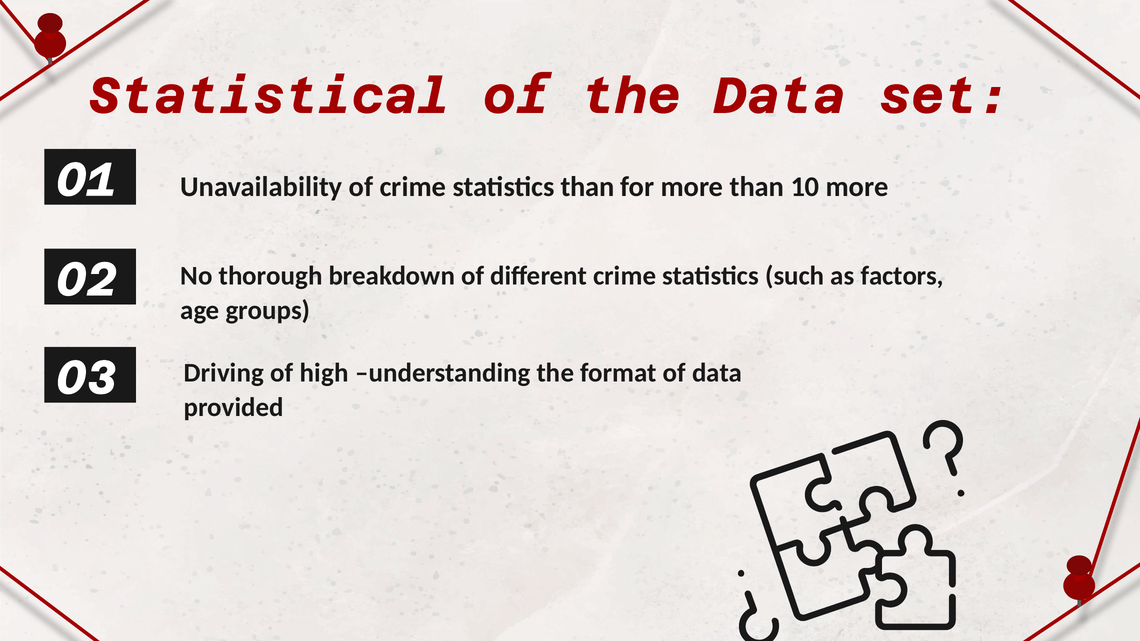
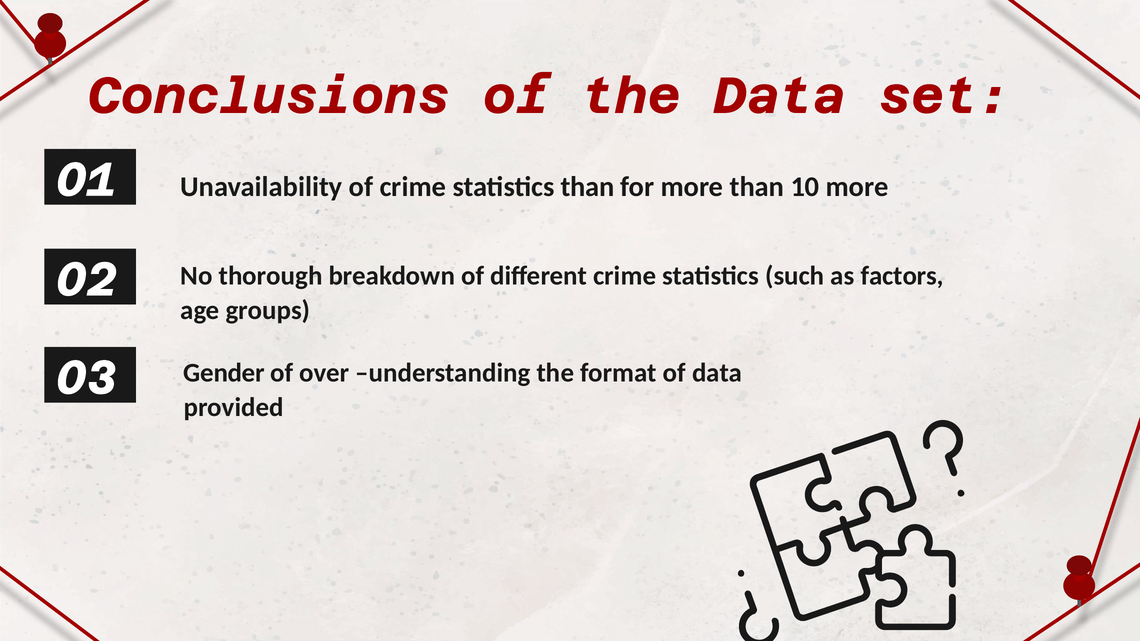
Statistical: Statistical -> Conclusions
Driving: Driving -> Gender
high: high -> over
